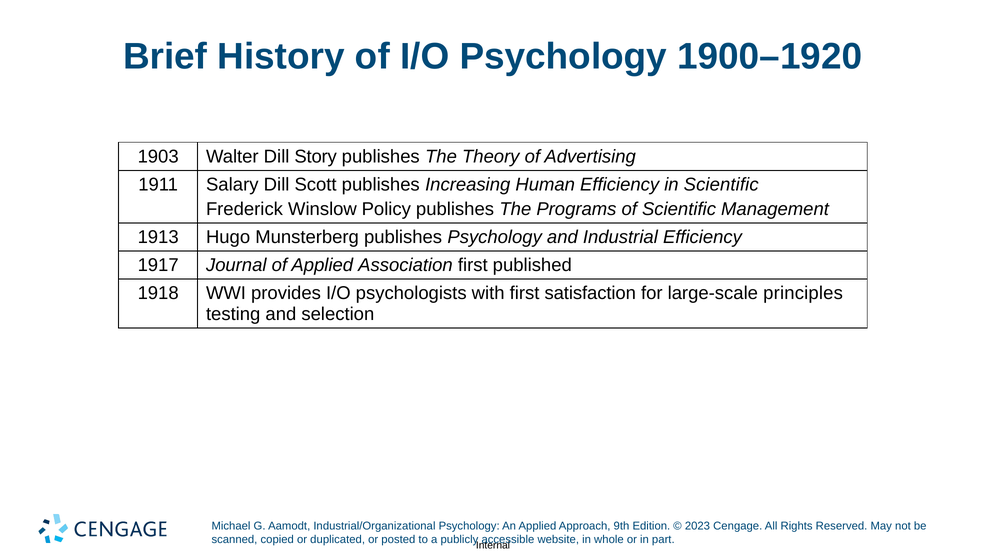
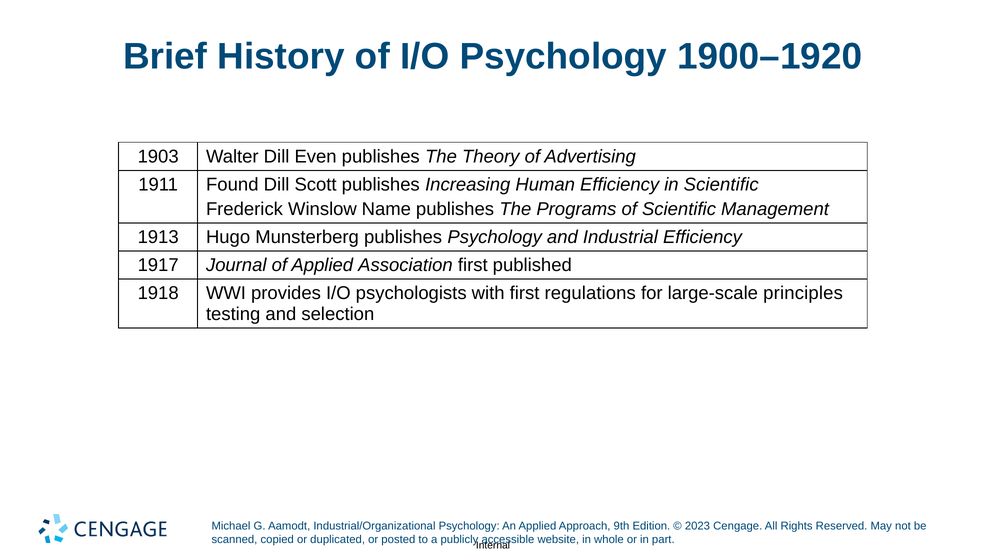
Story: Story -> Even
Salary: Salary -> Found
Policy: Policy -> Name
satisfaction: satisfaction -> regulations
